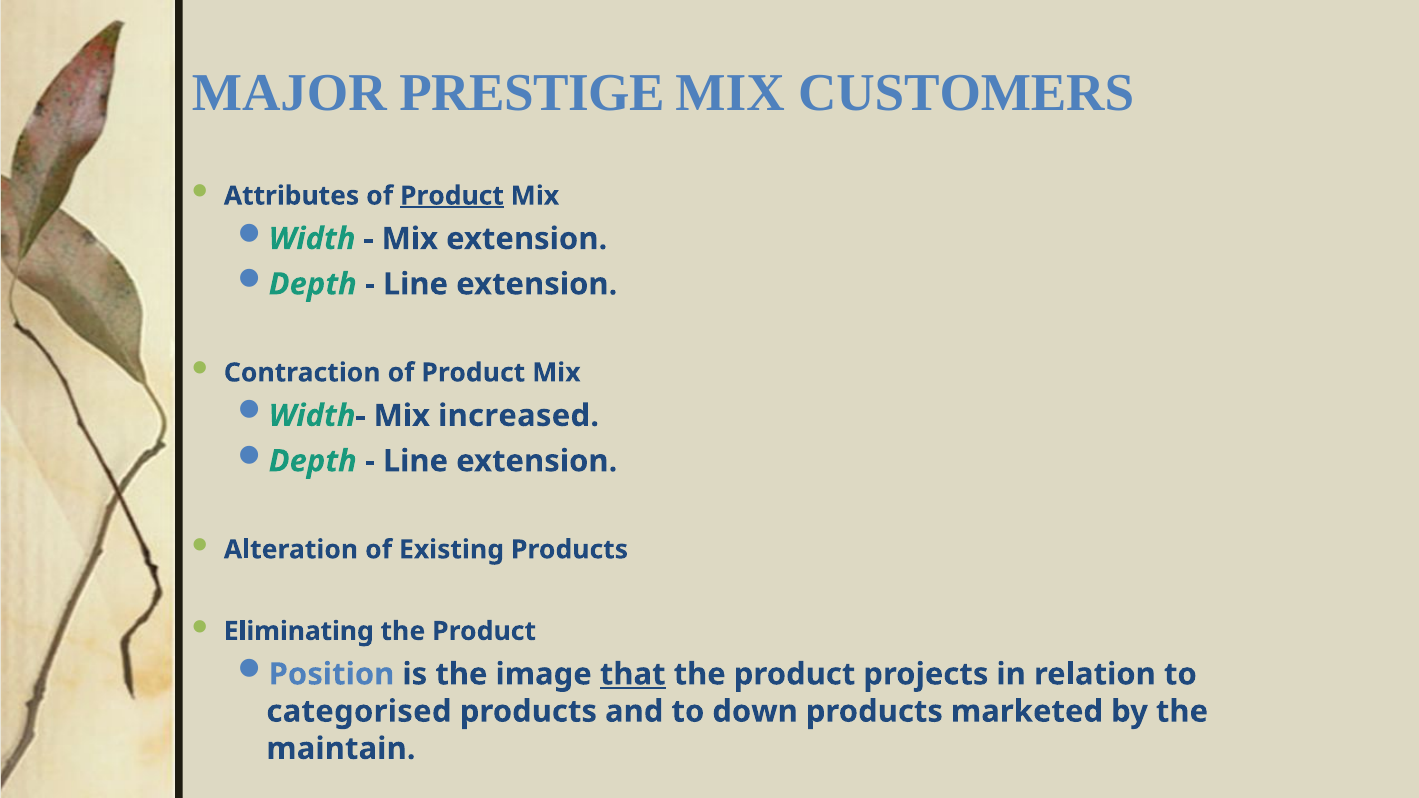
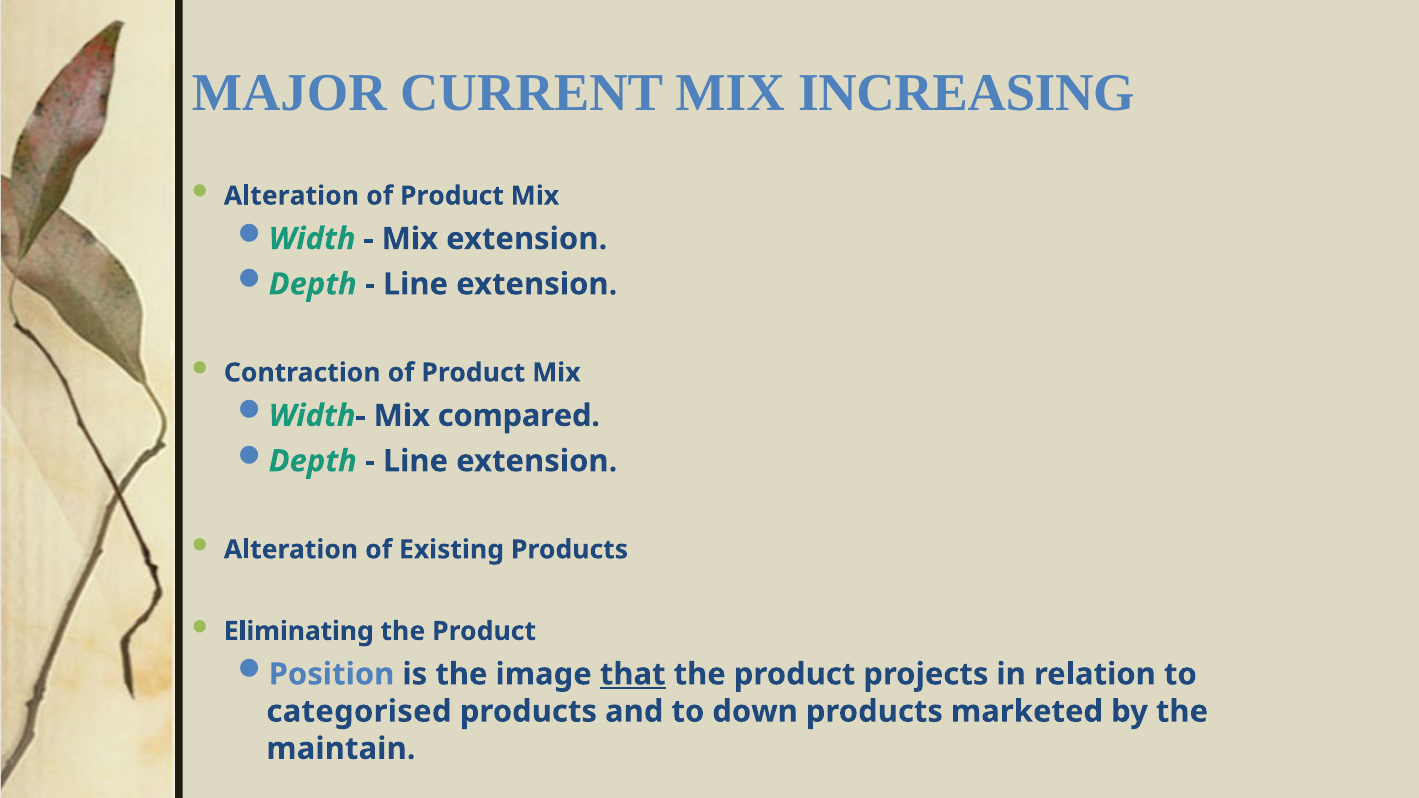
PRESTIGE: PRESTIGE -> CURRENT
CUSTOMERS: CUSTOMERS -> INCREASING
Attributes at (292, 196): Attributes -> Alteration
Product at (452, 196) underline: present -> none
increased: increased -> compared
